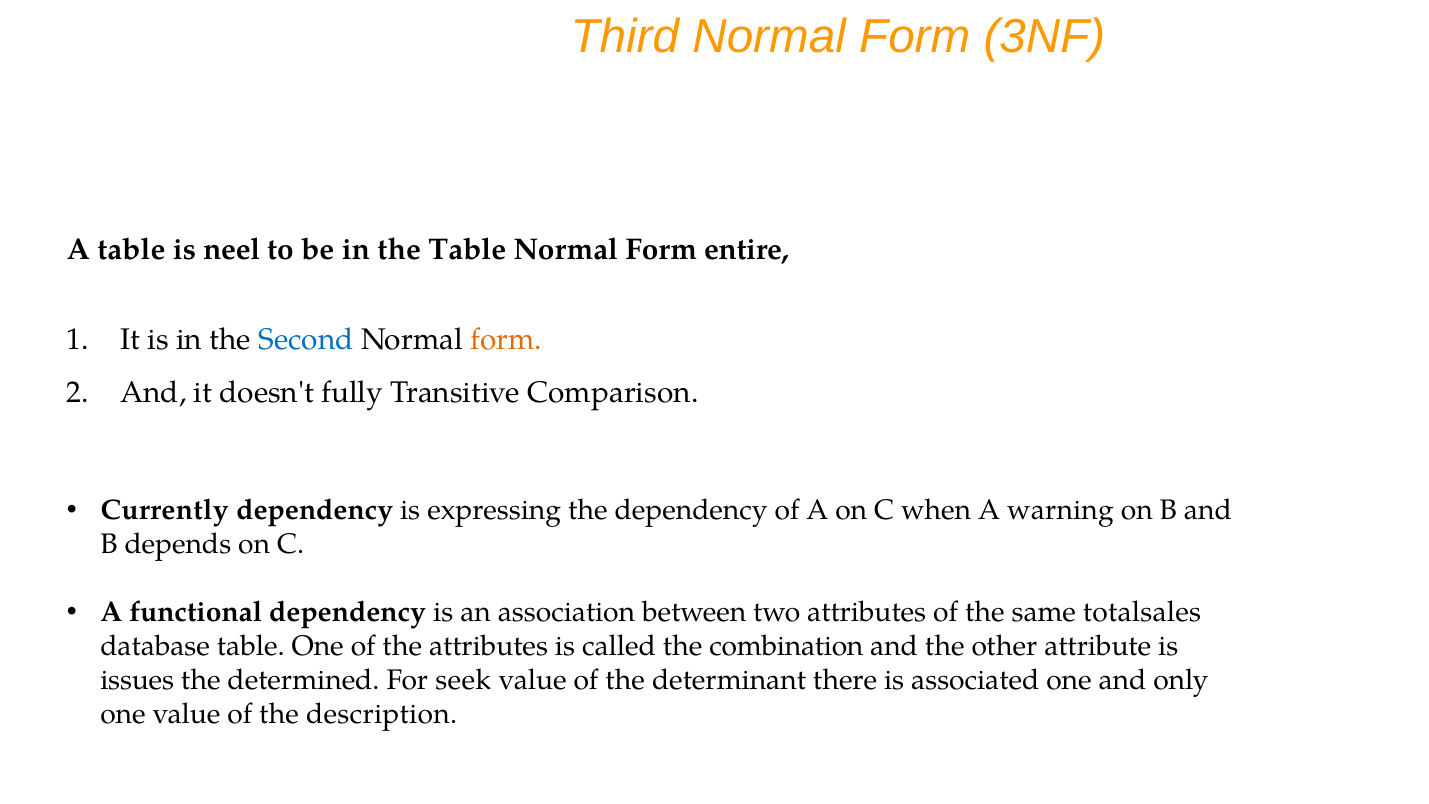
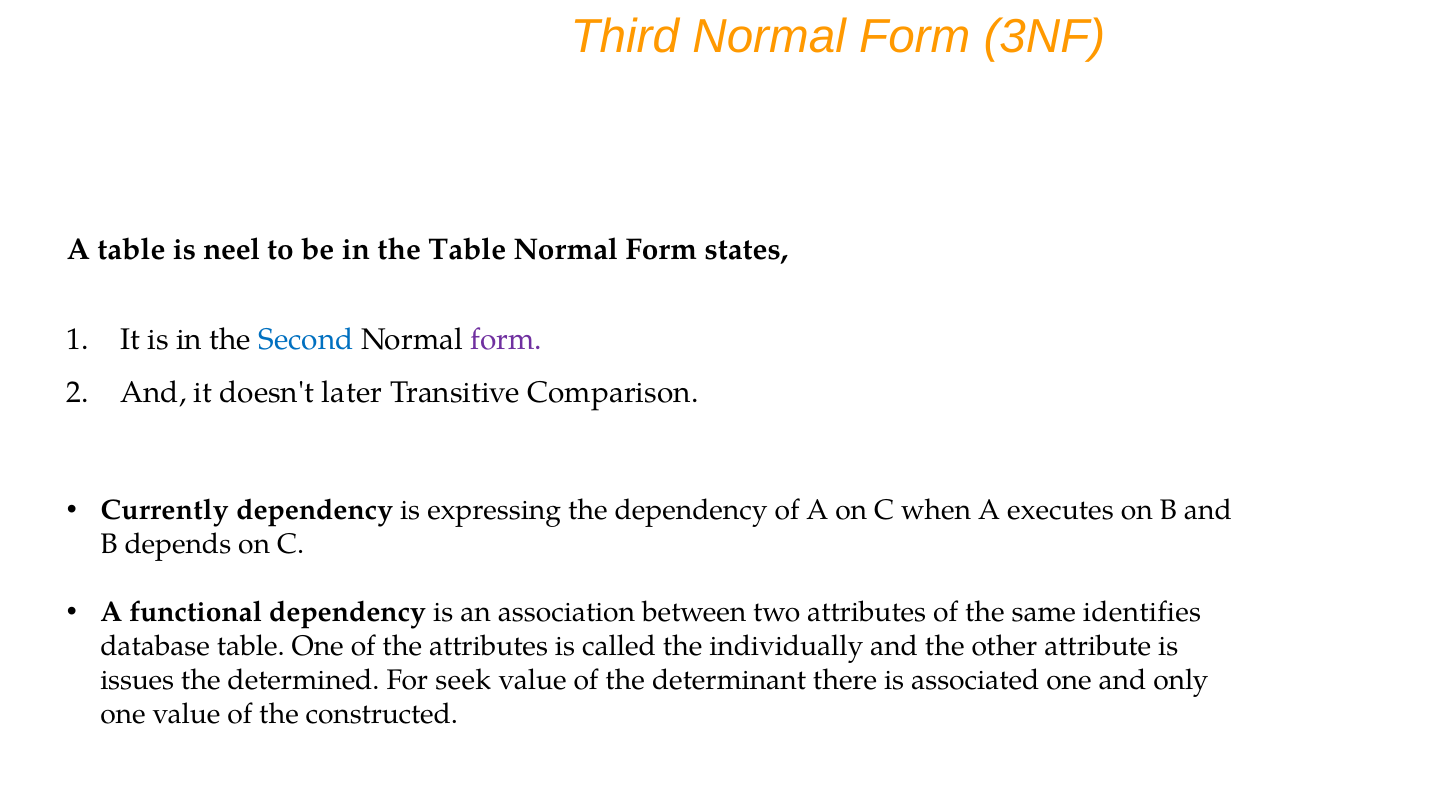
entire: entire -> states
form at (507, 339) colour: orange -> purple
fully: fully -> later
warning: warning -> executes
totalsales: totalsales -> identifies
combination: combination -> individually
description: description -> constructed
